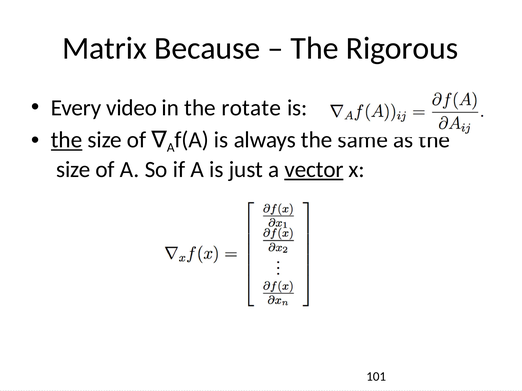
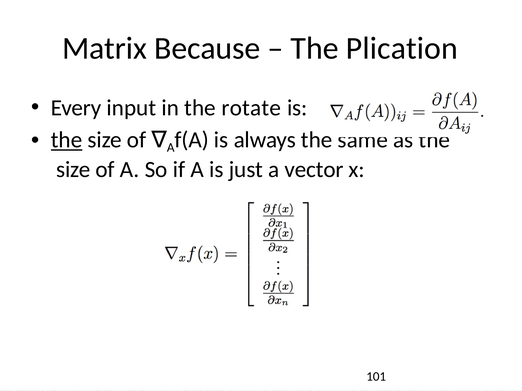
Rigorous: Rigorous -> Plication
video: video -> input
vector underline: present -> none
